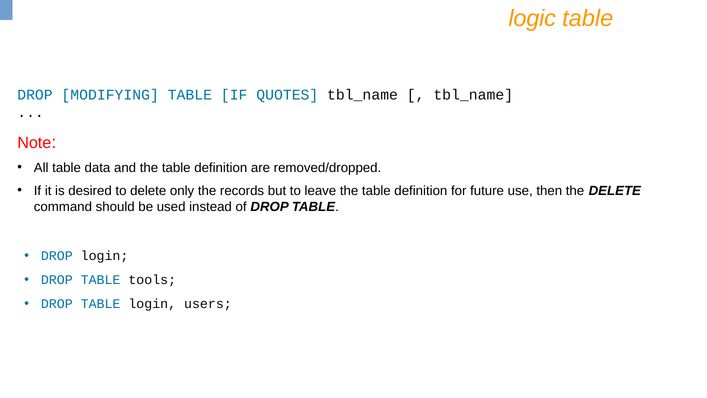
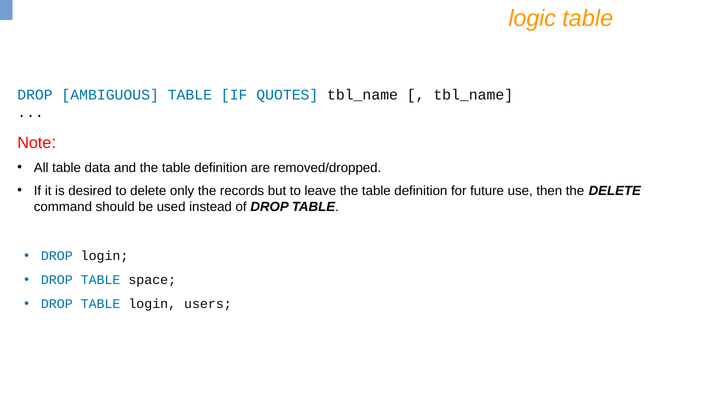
MODIFYING: MODIFYING -> AMBIGUOUS
tools: tools -> space
